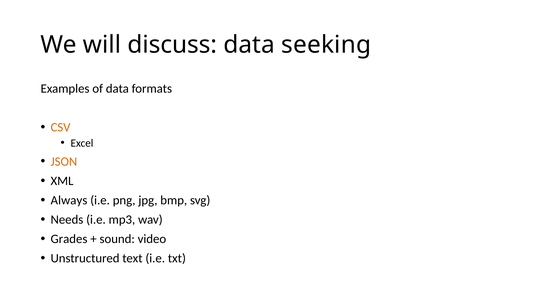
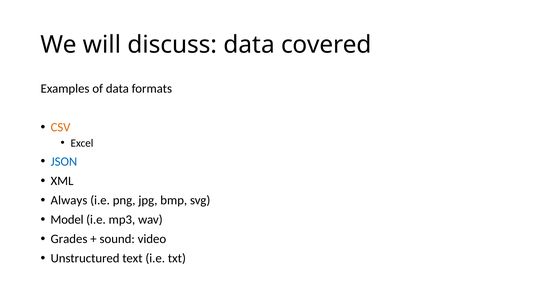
seeking: seeking -> covered
JSON colour: orange -> blue
Needs: Needs -> Model
